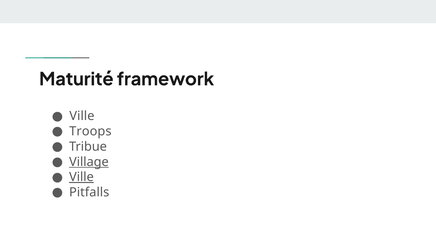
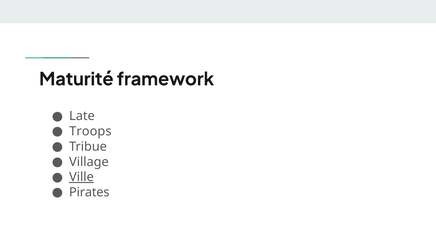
Ville at (82, 116): Ville -> Late
Village underline: present -> none
Pitfalls: Pitfalls -> Pirates
